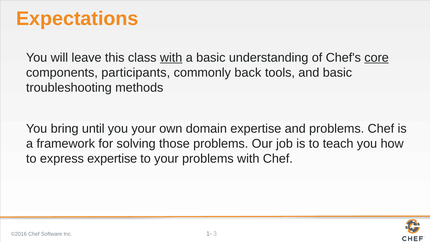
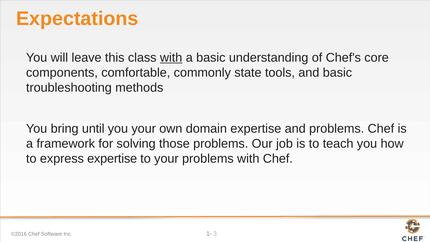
core underline: present -> none
participants: participants -> comfortable
back: back -> state
